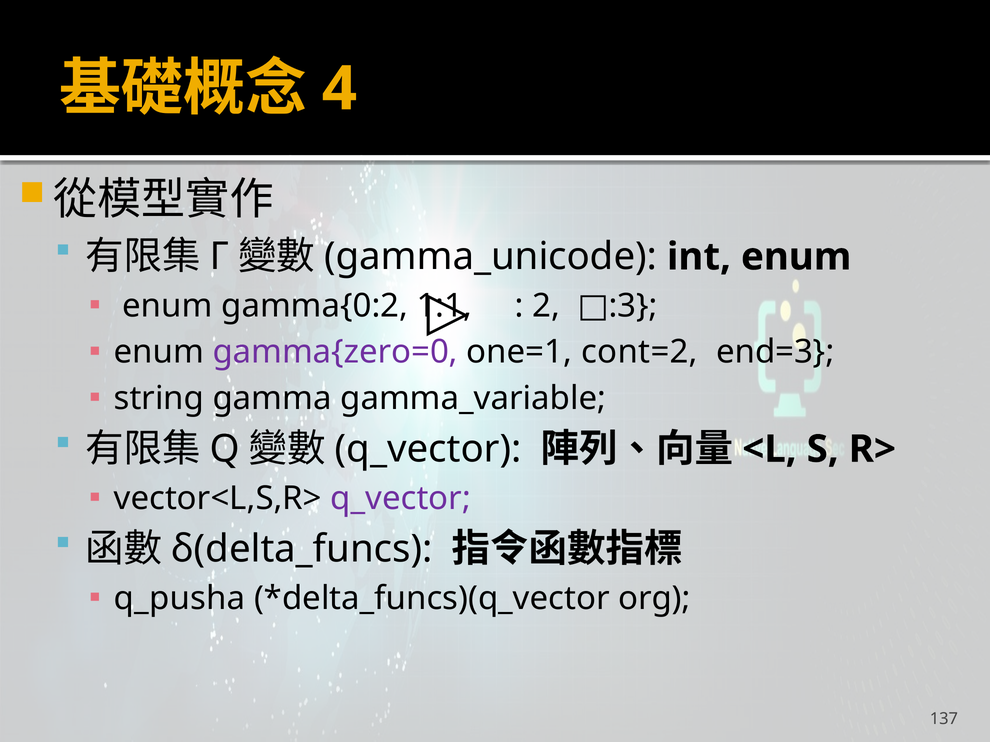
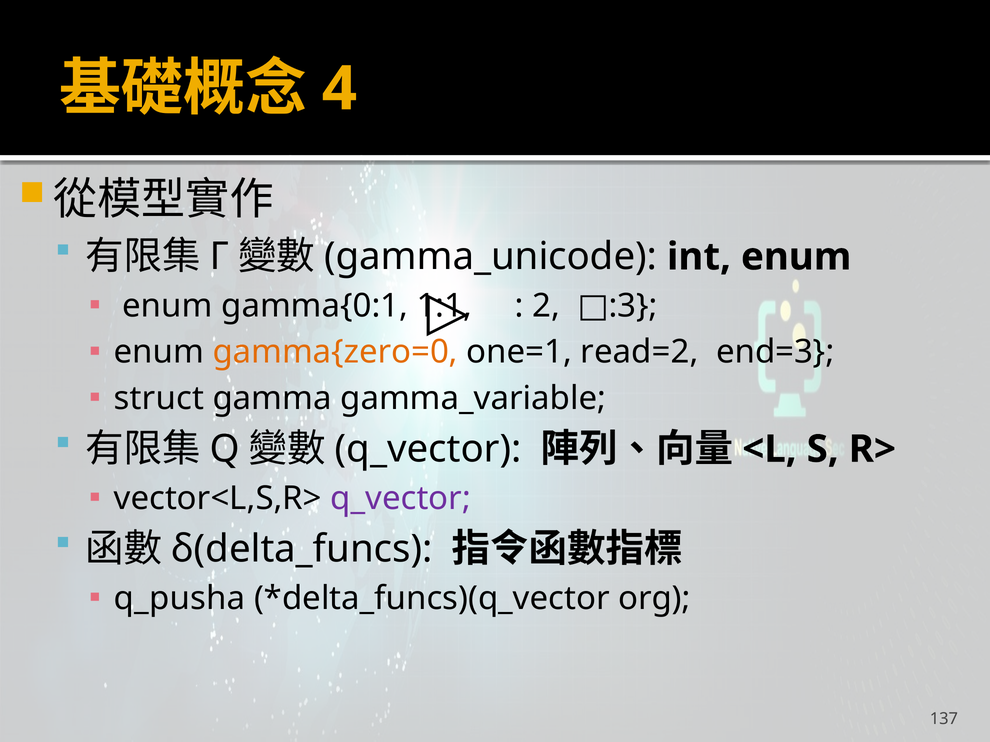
gamma{0:2: gamma{0:2 -> gamma{0:1
gamma{zero=0 colour: purple -> orange
cont=2: cont=2 -> read=2
string: string -> struct
